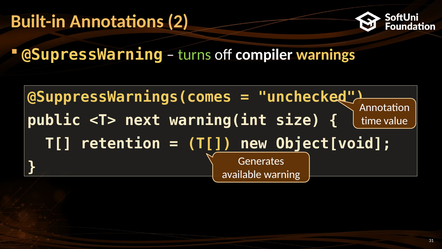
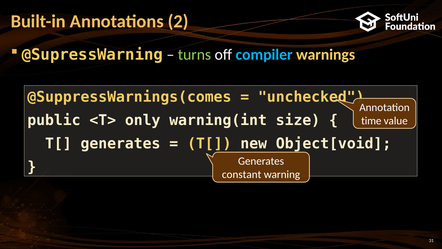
compiler colour: white -> light blue
next: next -> only
T[ retention: retention -> generates
available: available -> constant
